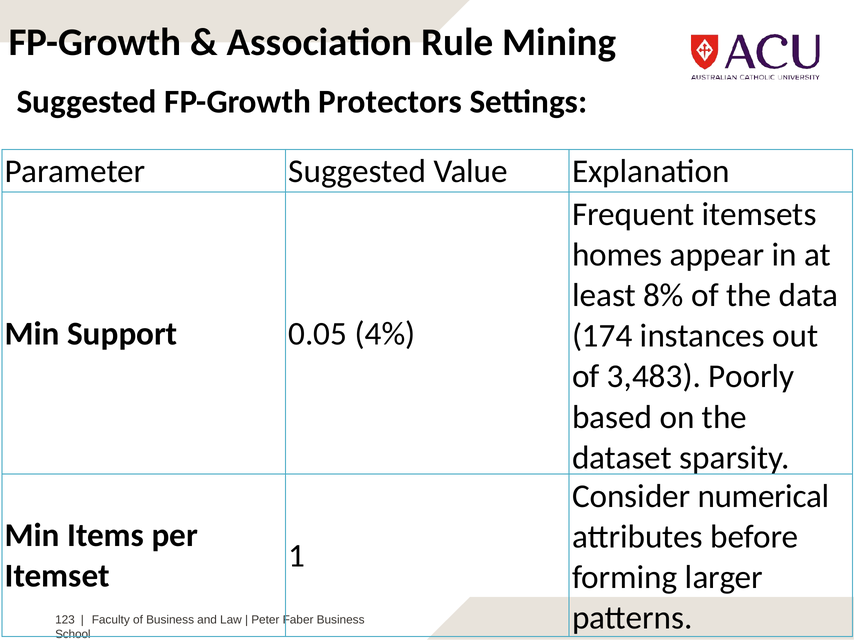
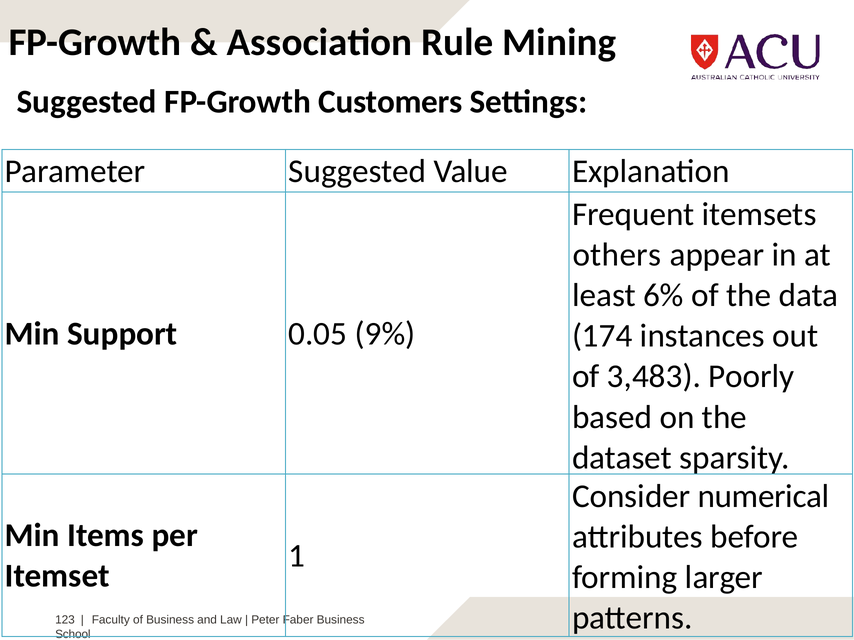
Protectors: Protectors -> Customers
homes: homes -> others
8%: 8% -> 6%
4%: 4% -> 9%
